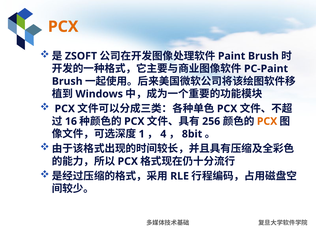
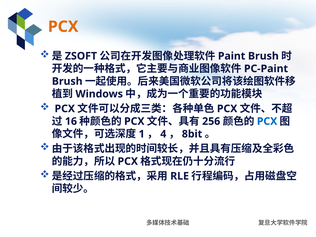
PCX at (267, 121) colour: orange -> blue
